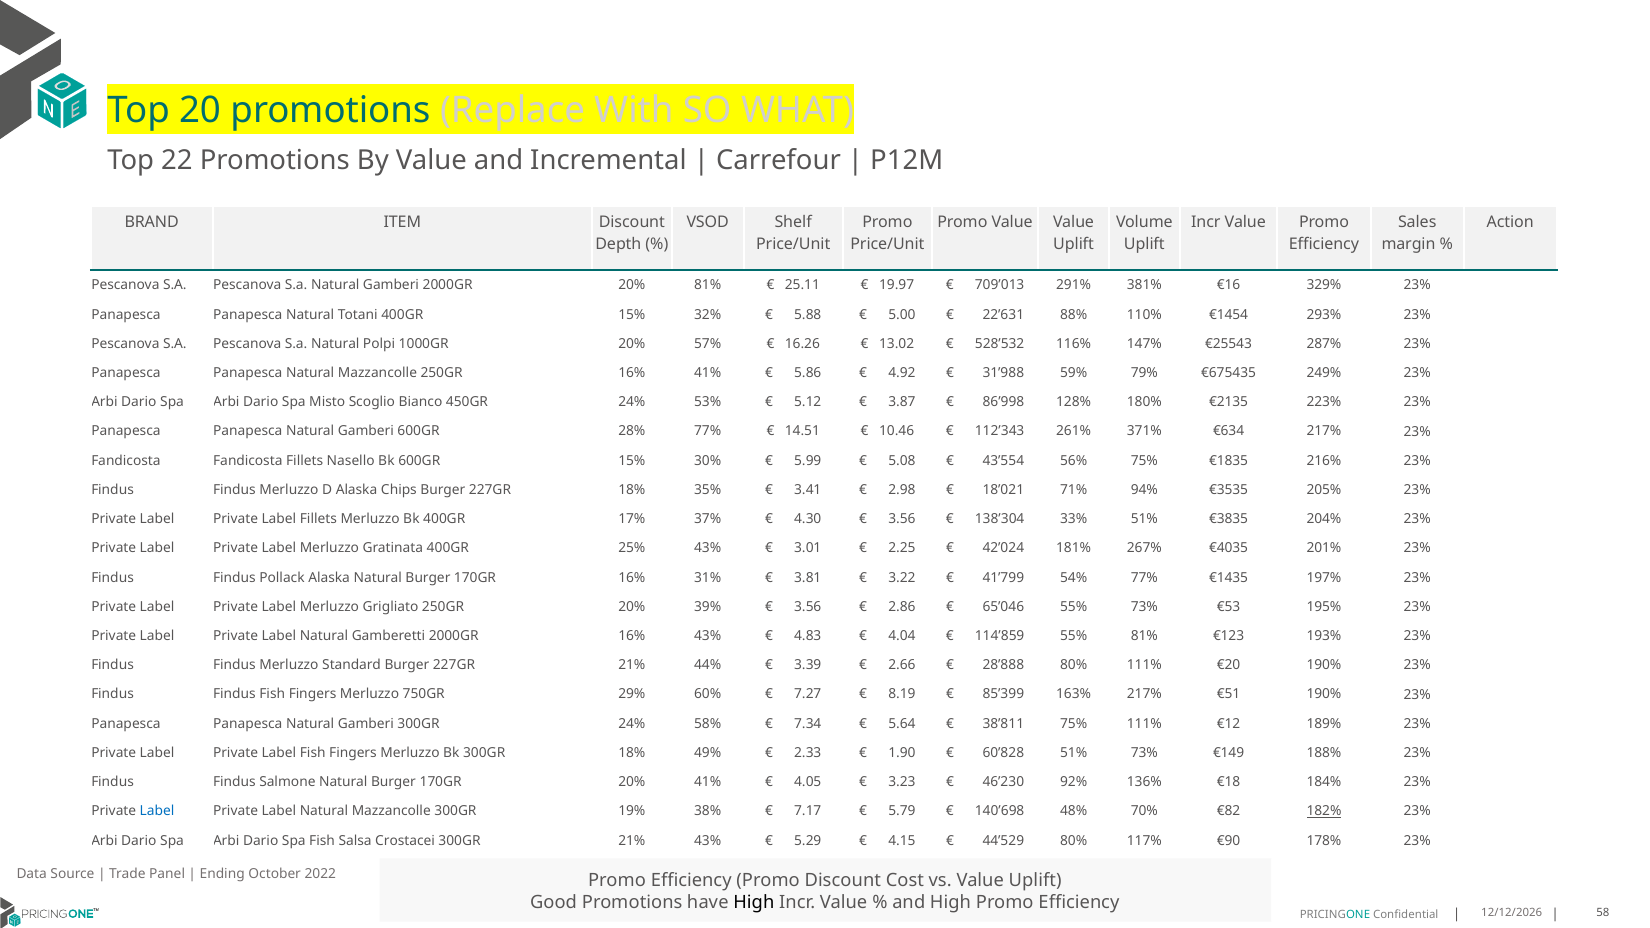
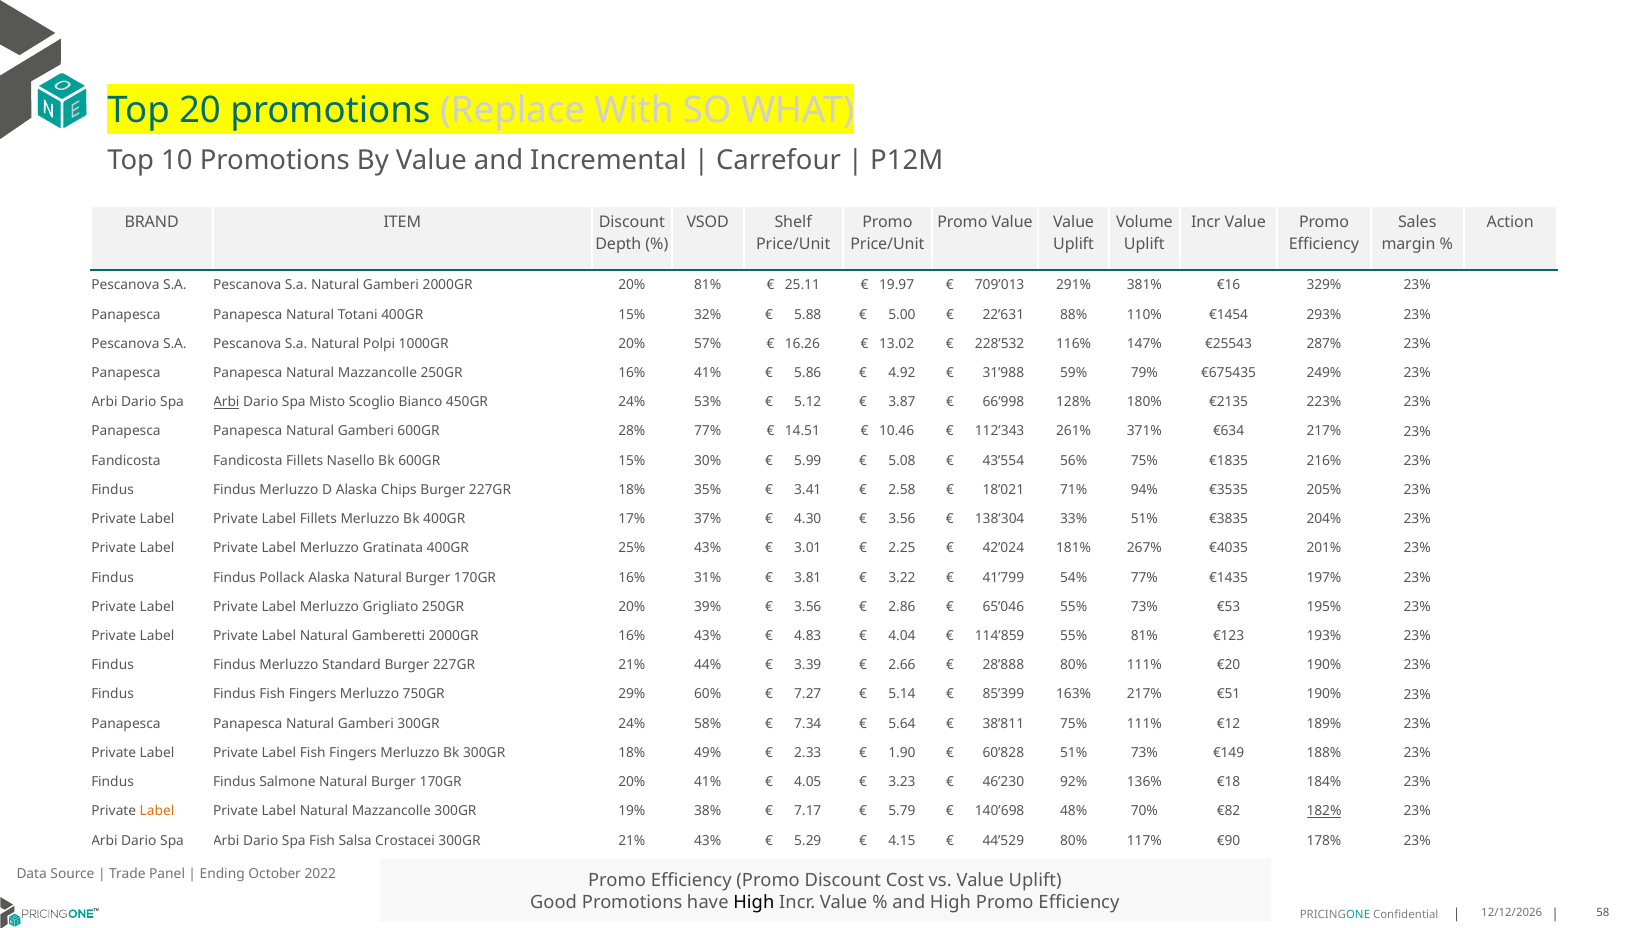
22: 22 -> 10
528’532: 528’532 -> 228’532
Arbi at (226, 402) underline: none -> present
86’998: 86’998 -> 66’998
2.98: 2.98 -> 2.58
8.19: 8.19 -> 5.14
Label at (157, 811) colour: blue -> orange
